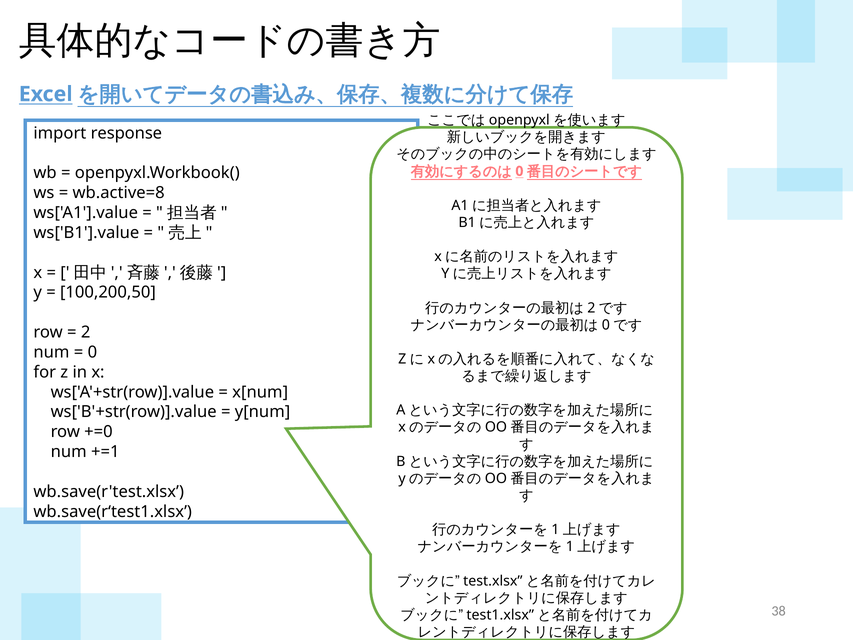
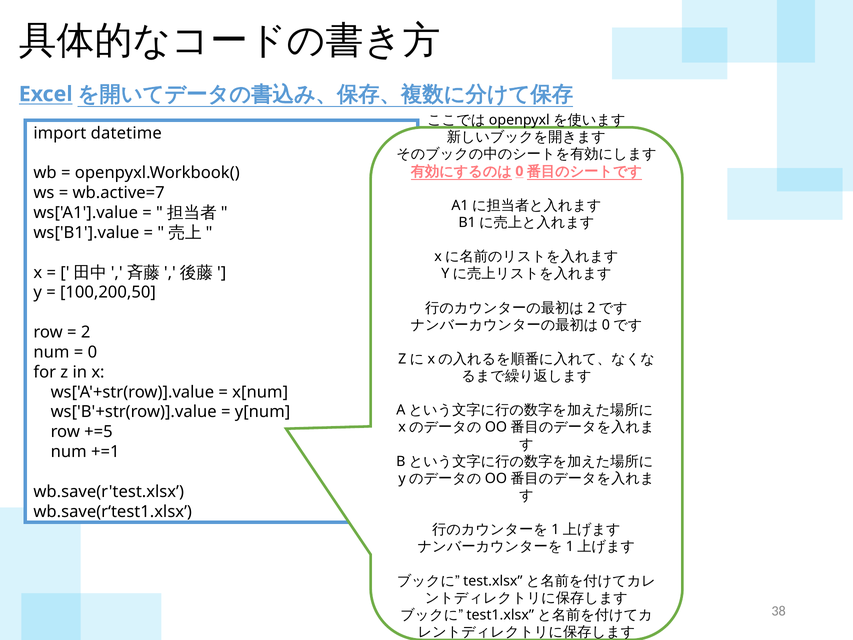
response: response -> datetime
wb.active=8: wb.active=8 -> wb.active=7
+=0: +=0 -> +=5
